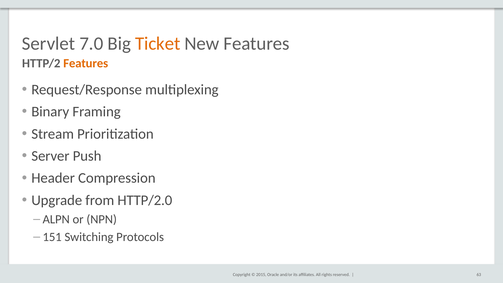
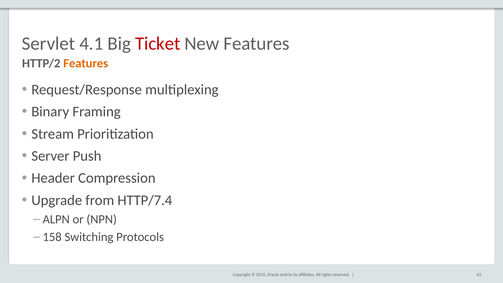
7.0: 7.0 -> 4.1
Ticket colour: orange -> red
HTTP/2.0: HTTP/2.0 -> HTTP/7.4
151: 151 -> 158
